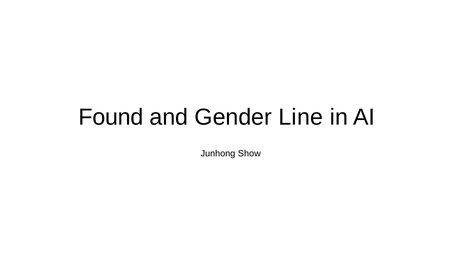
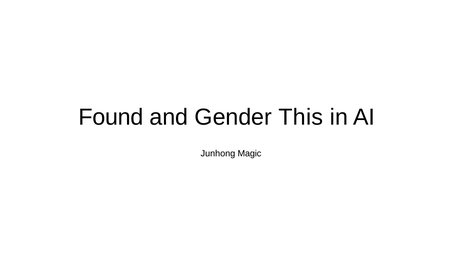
Line: Line -> This
Show: Show -> Magic
